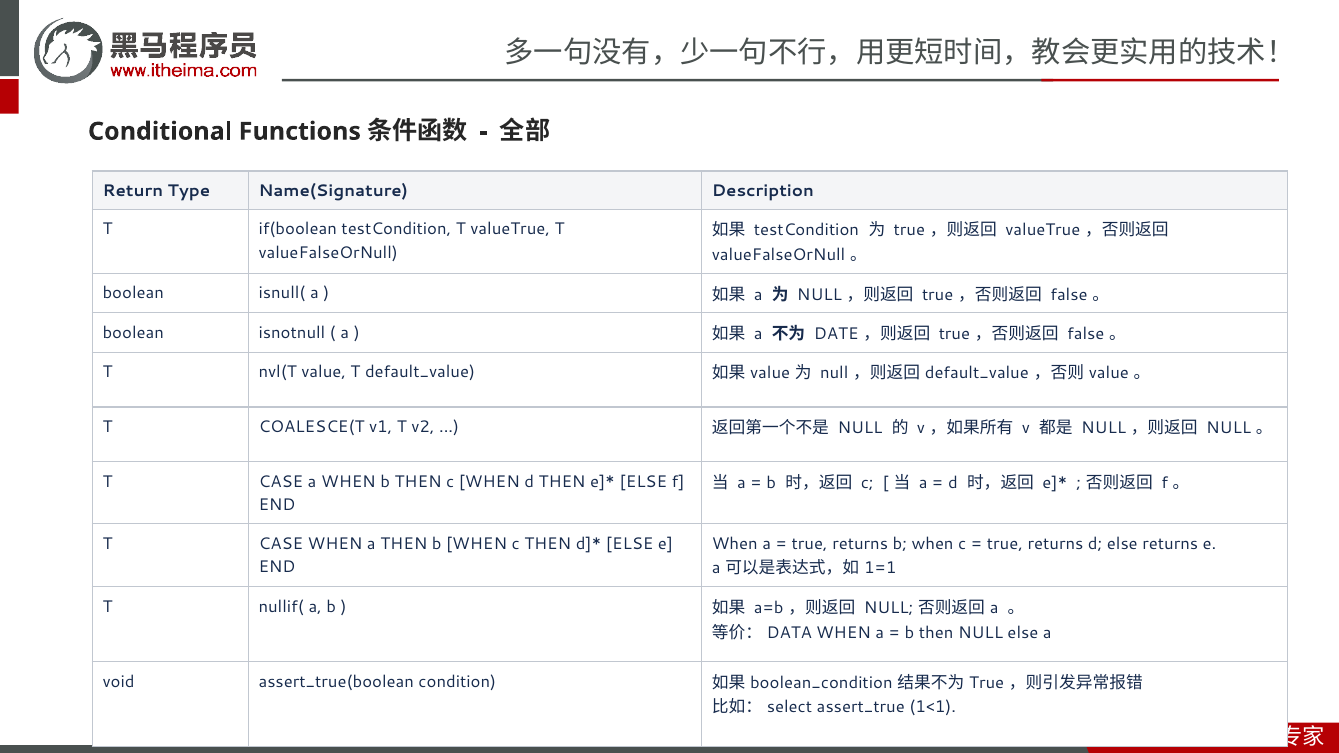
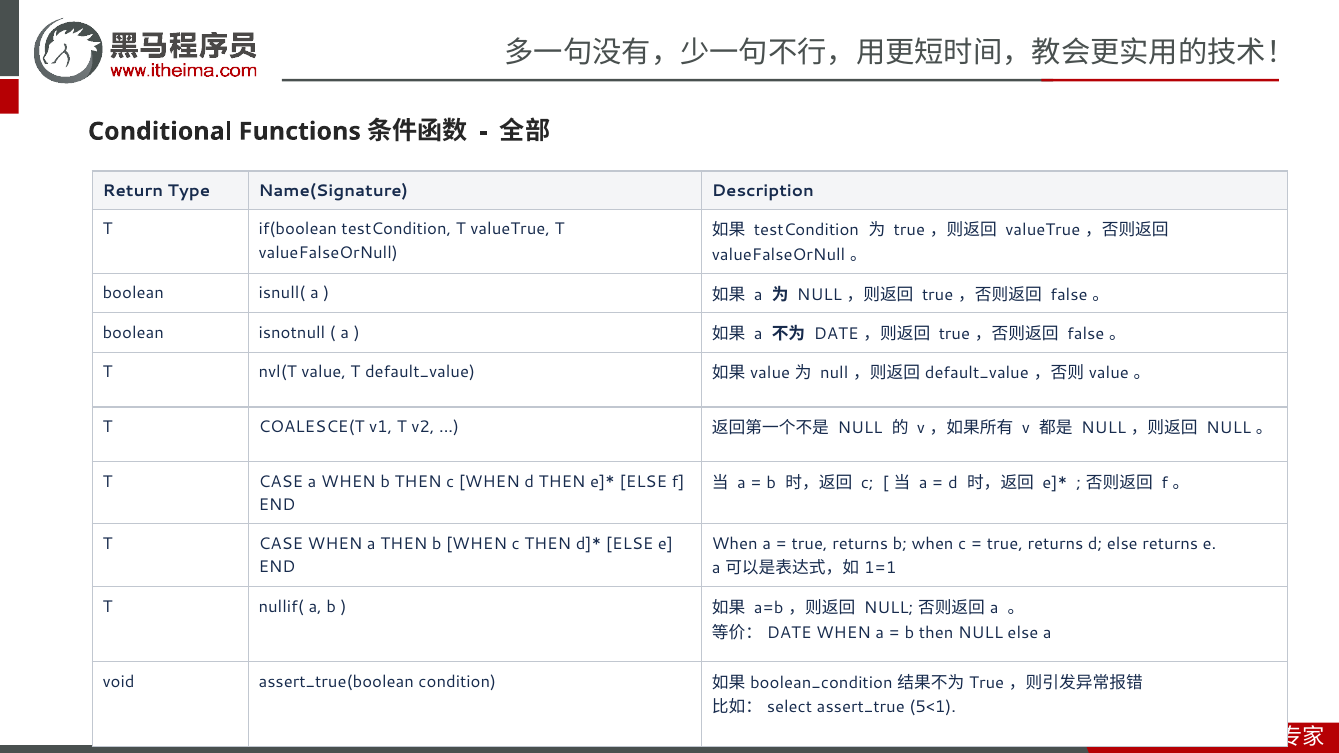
DATA at (789, 633): DATA -> DATE
1<1: 1<1 -> 5<1
